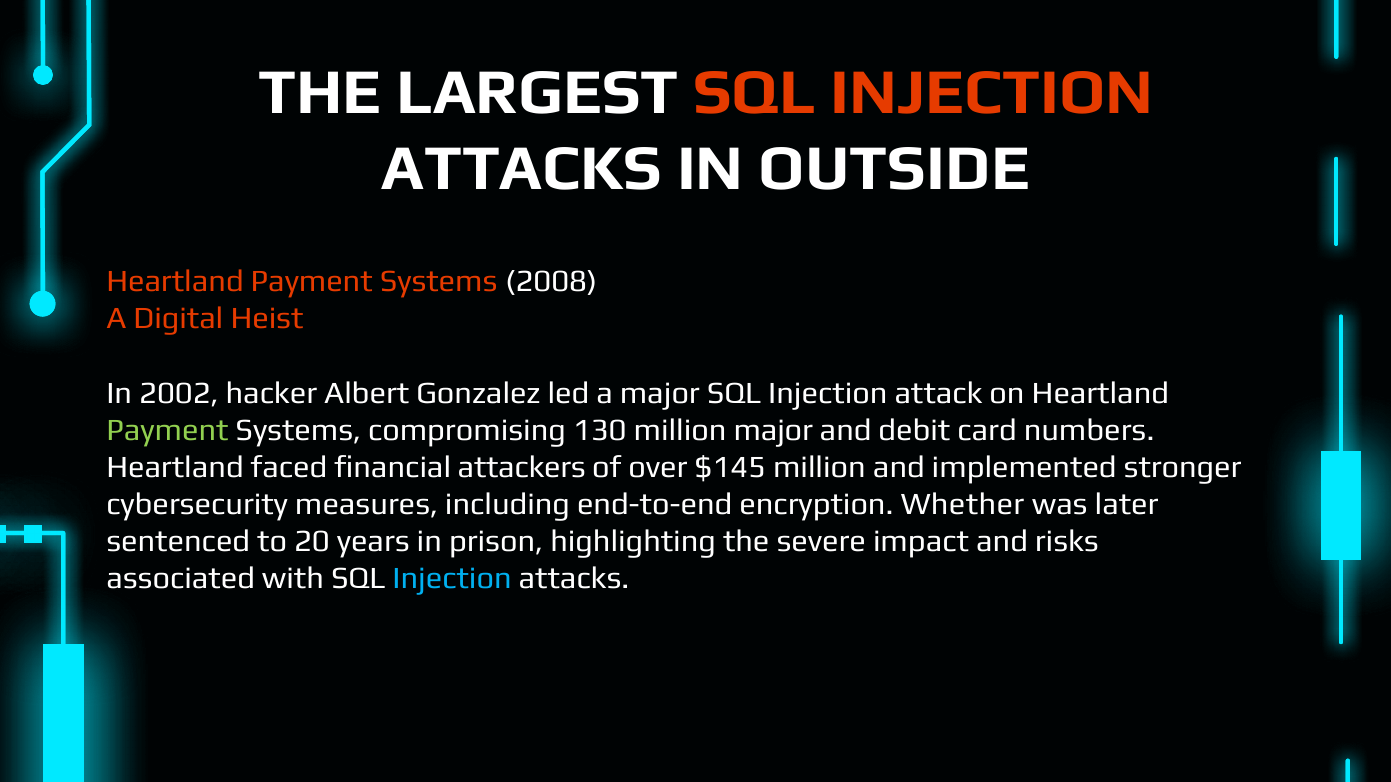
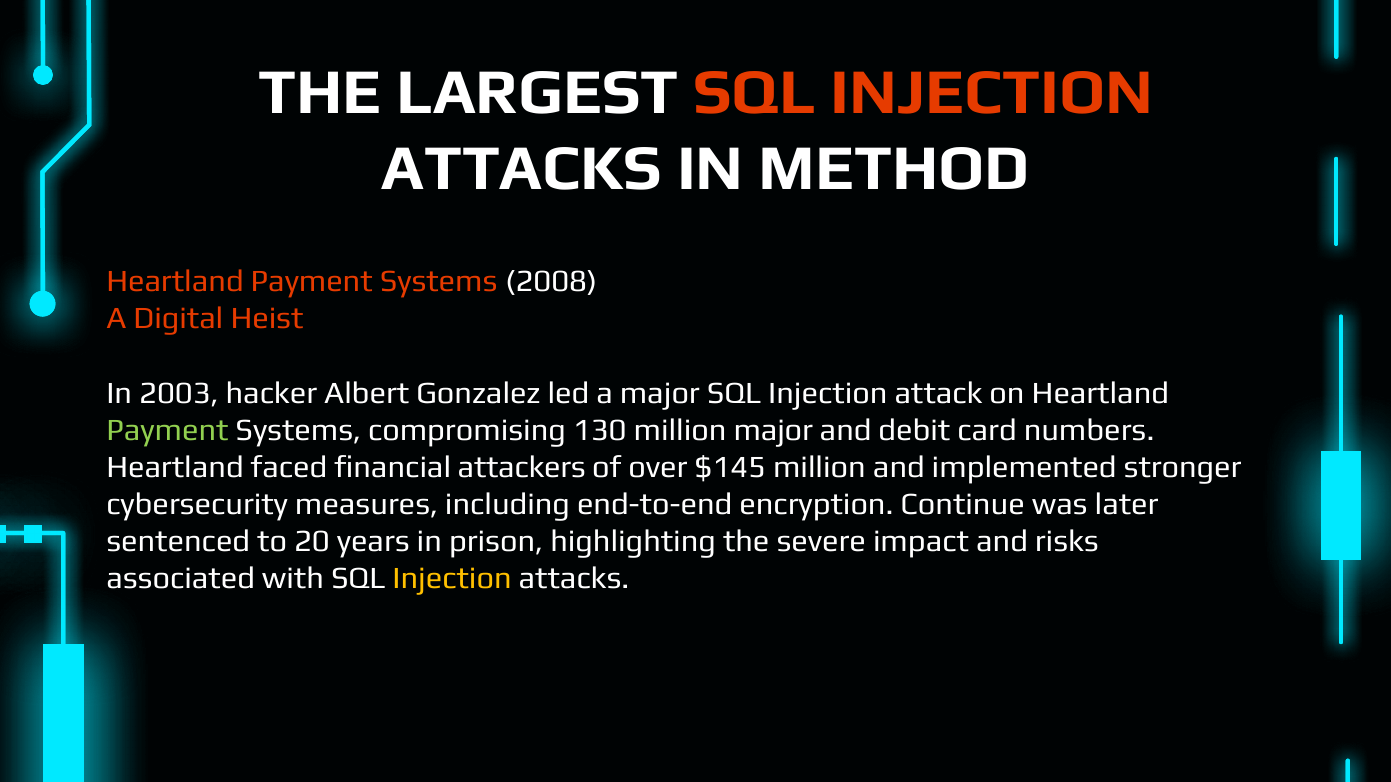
OUTSIDE: OUTSIDE -> METHOD
2002: 2002 -> 2003
Whether: Whether -> Continue
Injection at (452, 578) colour: light blue -> yellow
